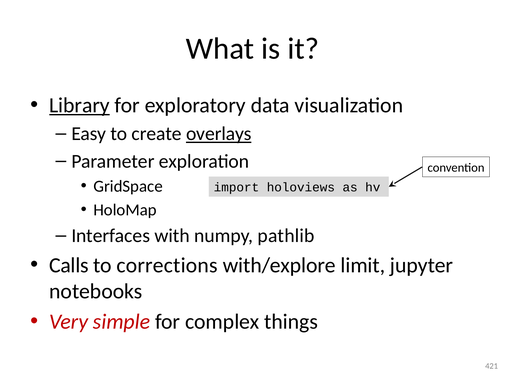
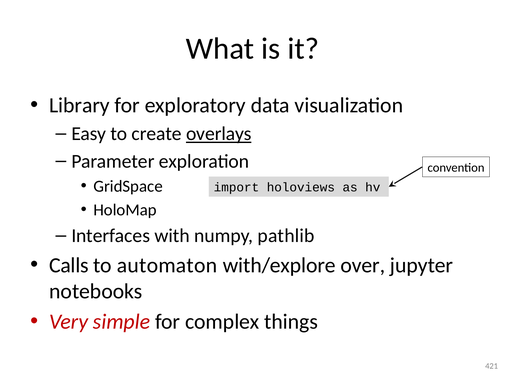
Library underline: present -> none
corrections: corrections -> automaton
limit: limit -> over
